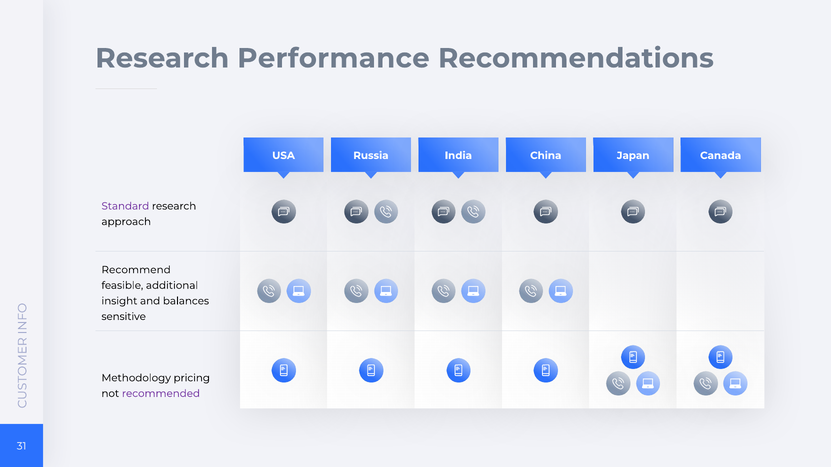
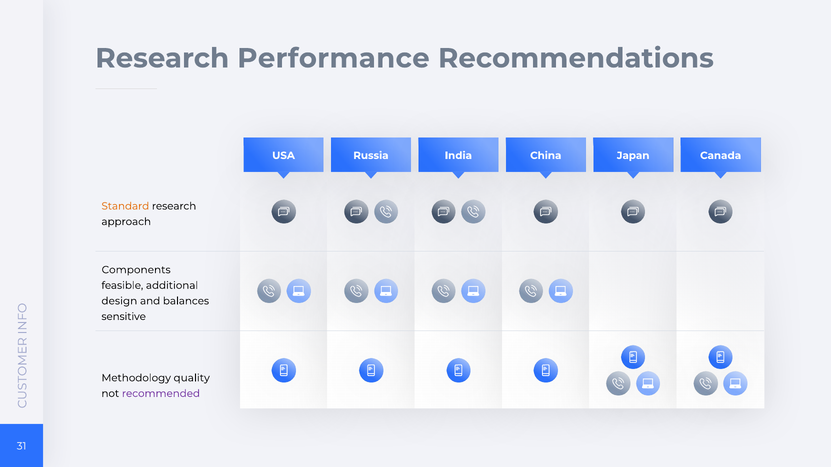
Standard colour: purple -> orange
Recommend: Recommend -> Components
insight: insight -> design
pricing: pricing -> quality
